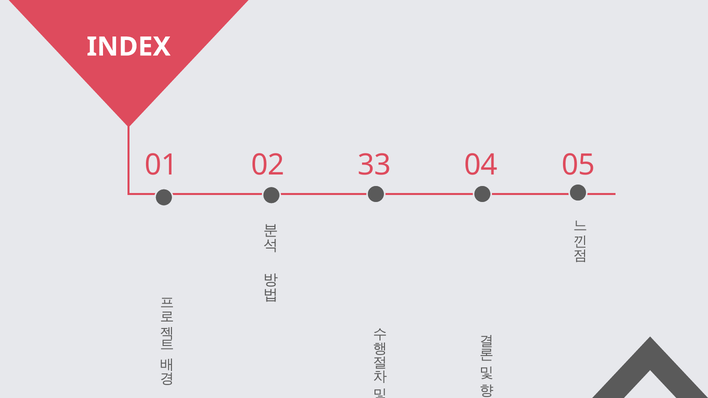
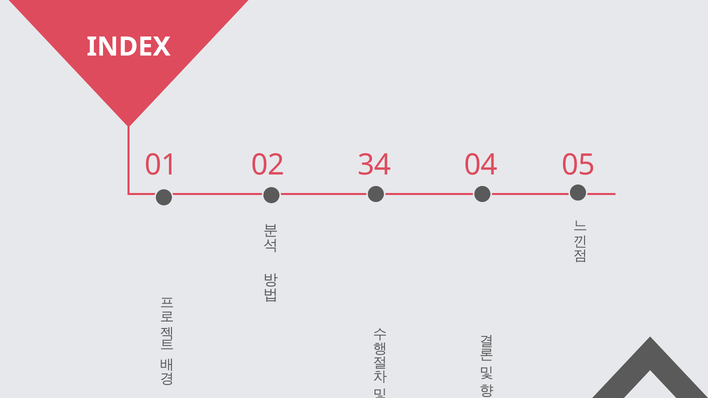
33: 33 -> 34
